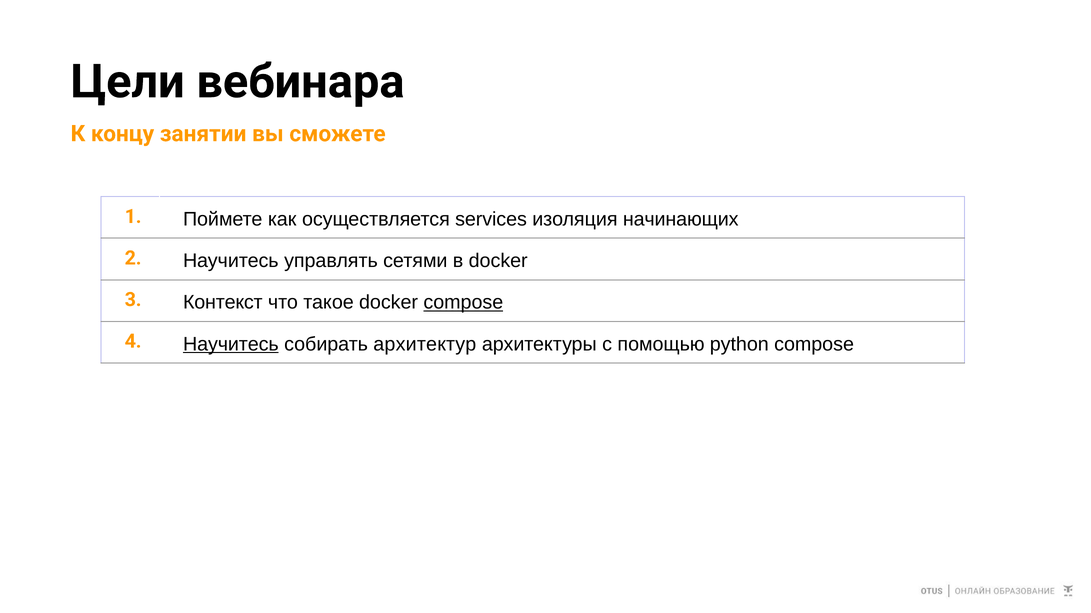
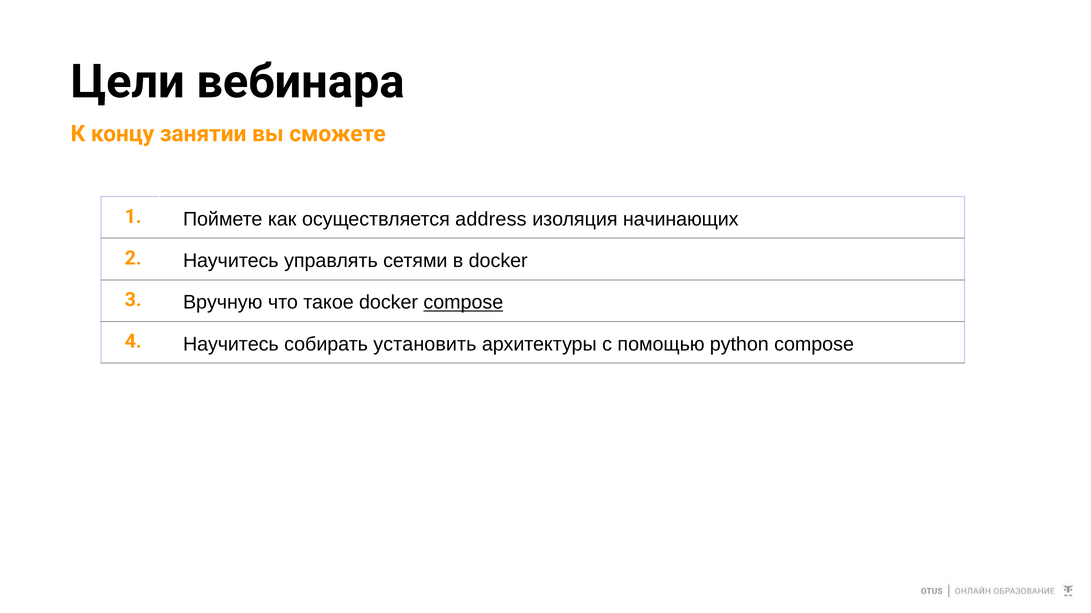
services: services -> address
Контекст: Контекст -> Вручную
Научитесь at (231, 344) underline: present -> none
архитектур: архитектур -> установить
